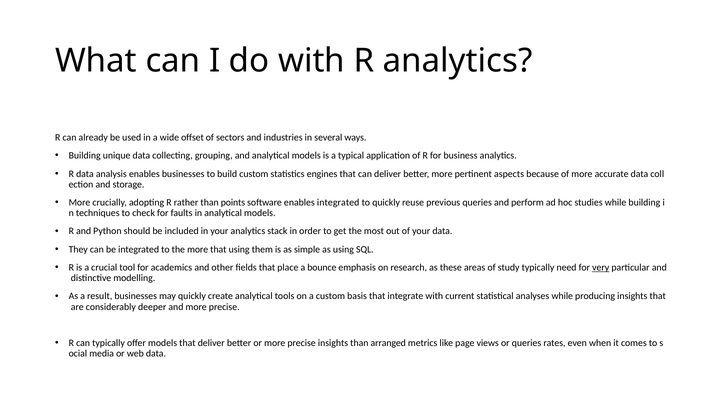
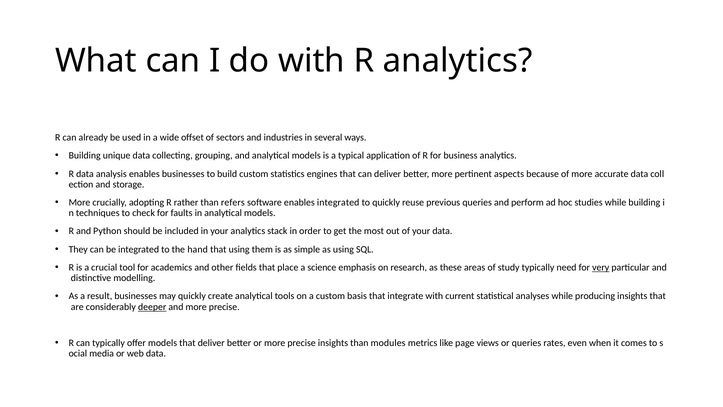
points: points -> refers
the more: more -> hand
bounce: bounce -> science
deeper underline: none -> present
arranged: arranged -> modules
